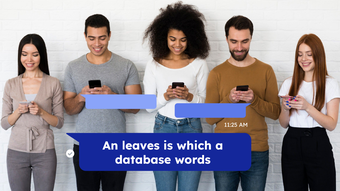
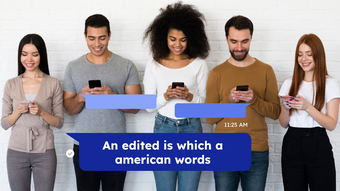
leaves: leaves -> edited
database: database -> american
